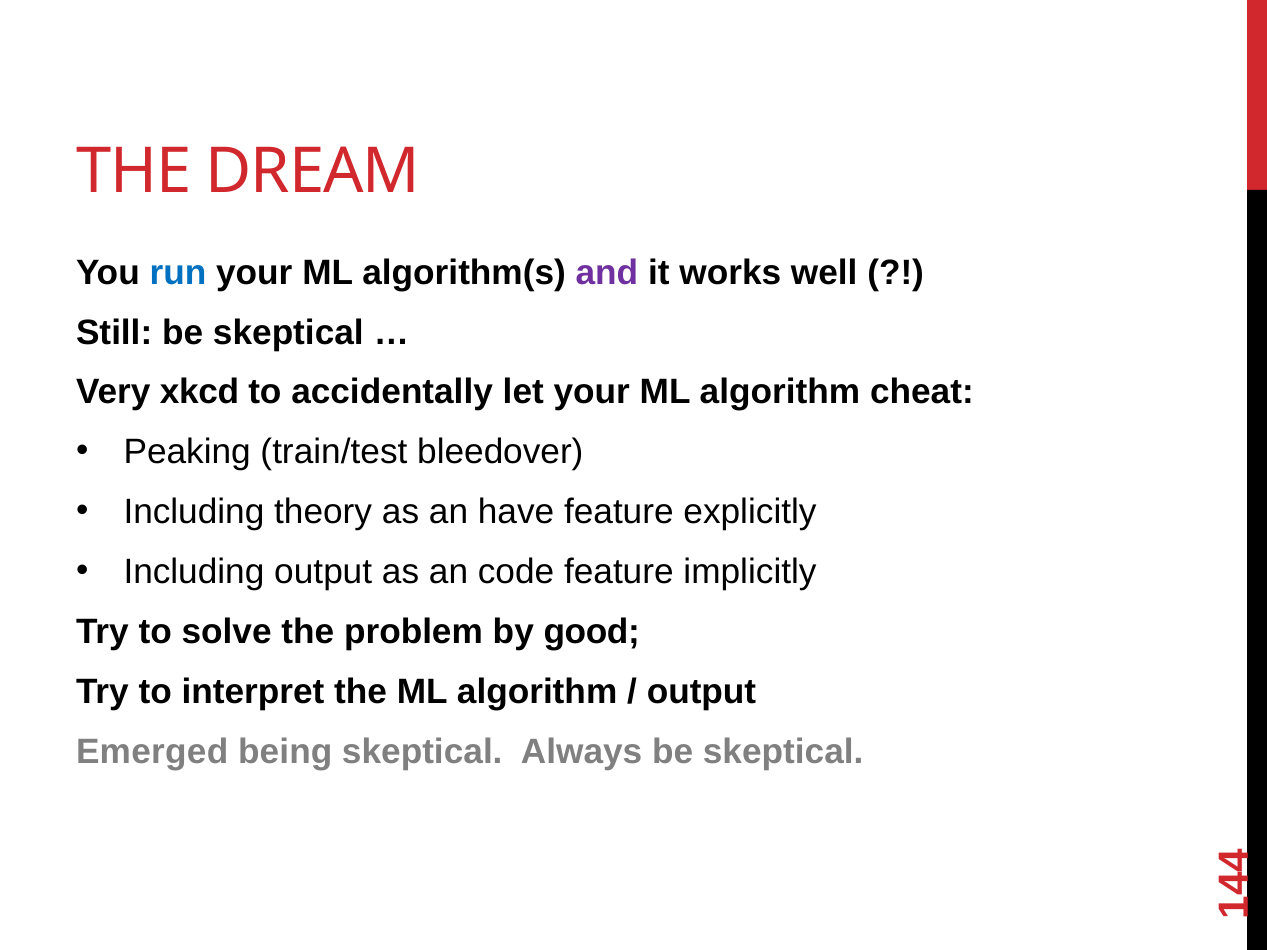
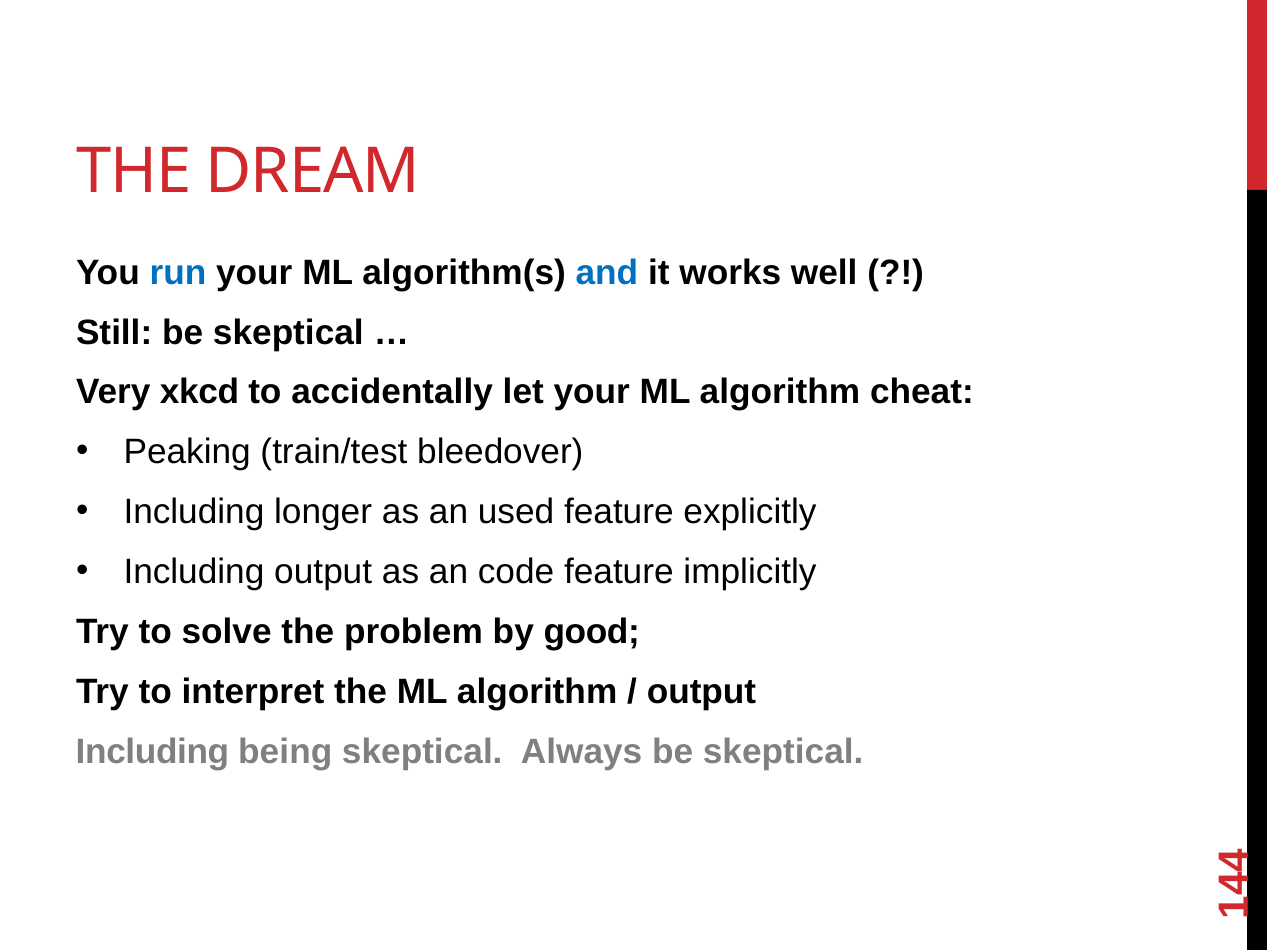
and colour: purple -> blue
theory: theory -> longer
have: have -> used
Emerged at (152, 752): Emerged -> Including
